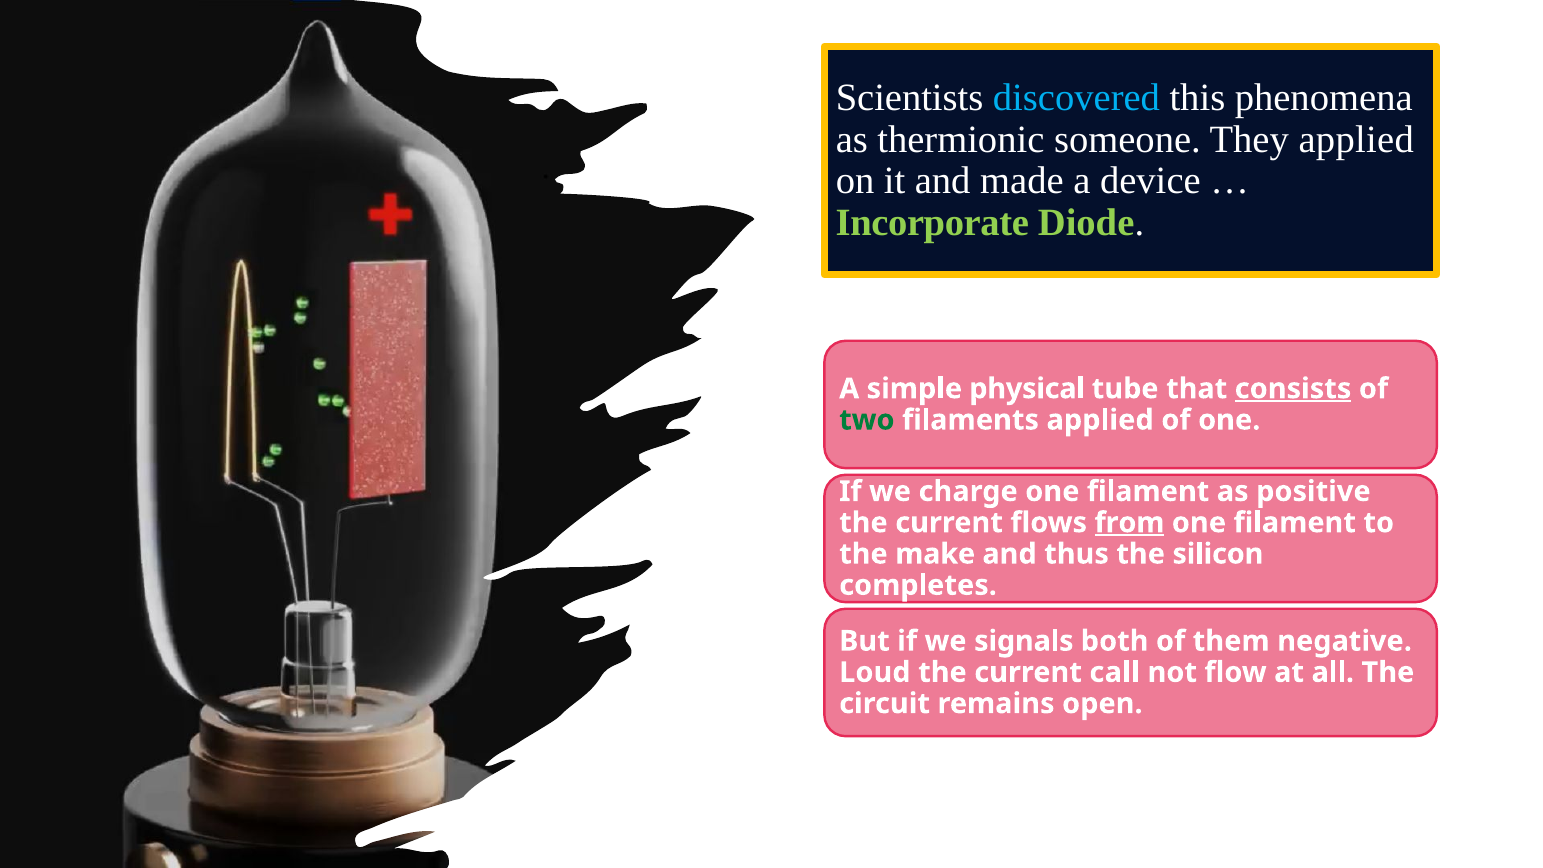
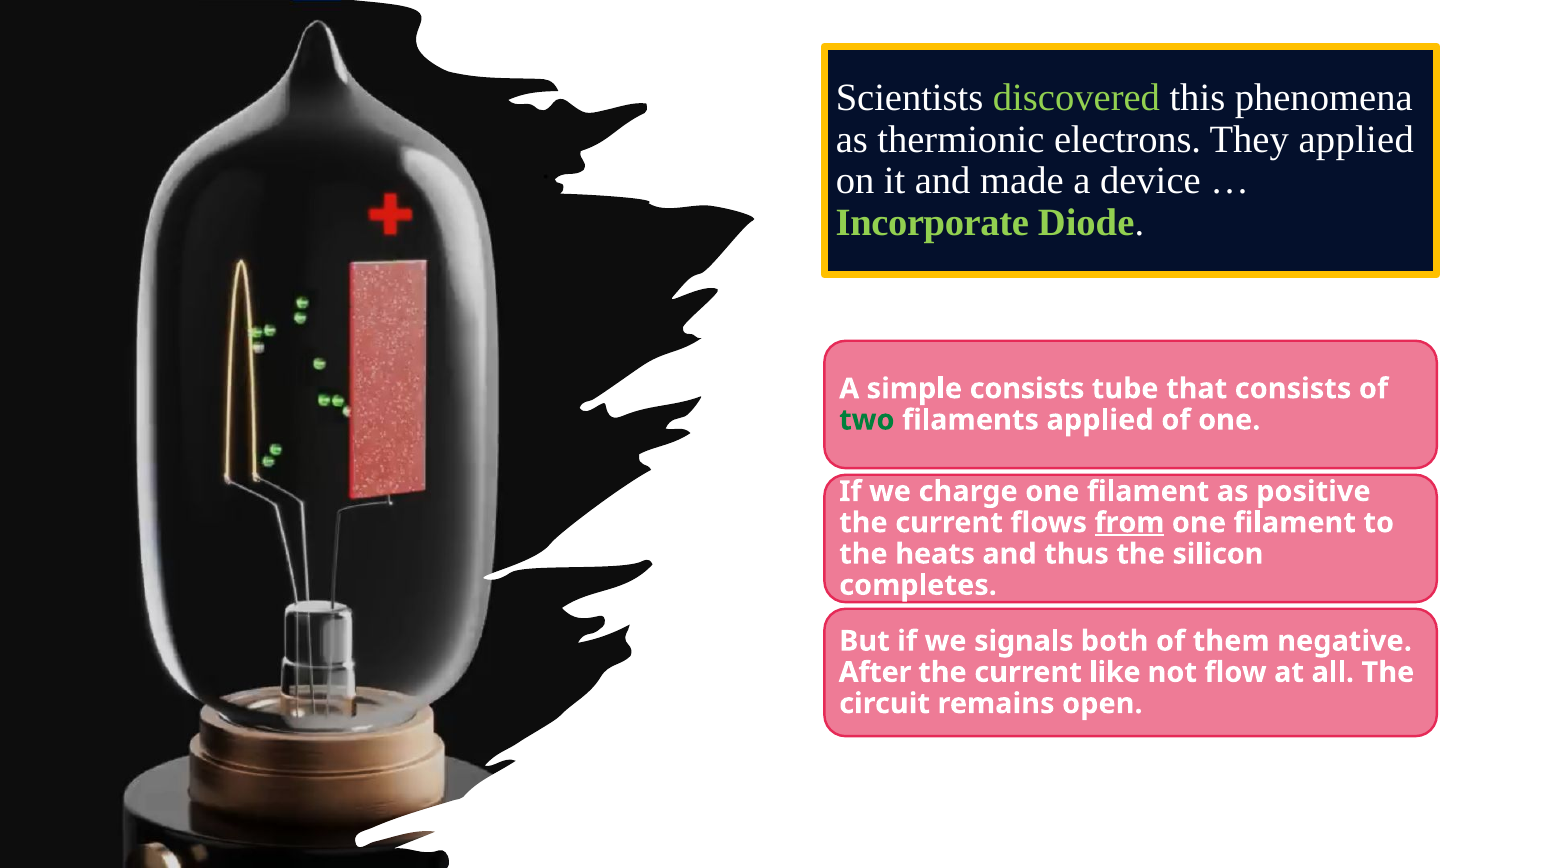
discovered colour: light blue -> light green
someone: someone -> electrons
simple physical: physical -> consists
consists at (1293, 389) underline: present -> none
make: make -> heats
Loud: Loud -> After
call: call -> like
